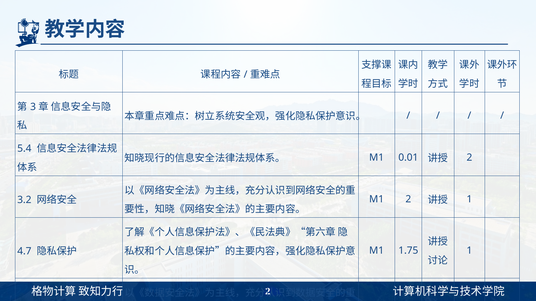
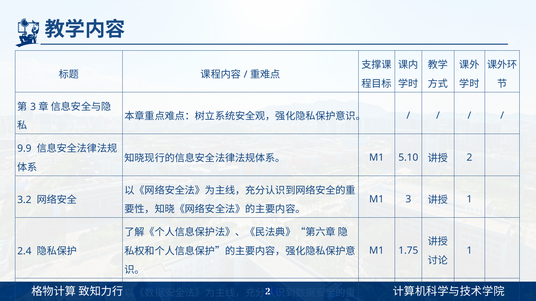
5.4: 5.4 -> 9.9
0.01: 0.01 -> 5.10
M1 2: 2 -> 3
4.7: 4.7 -> 2.4
